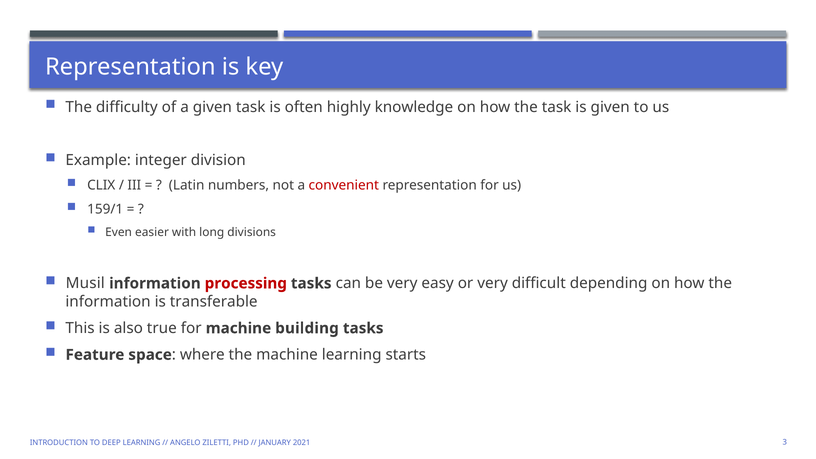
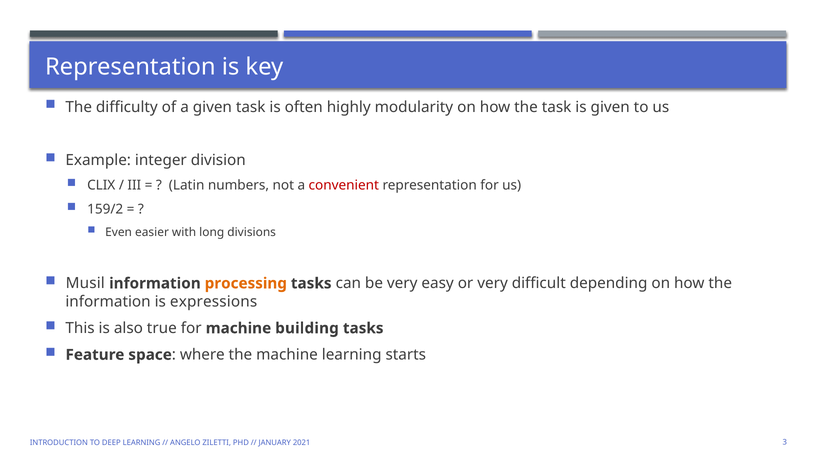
knowledge: knowledge -> modularity
159/1: 159/1 -> 159/2
processing colour: red -> orange
transferable: transferable -> expressions
